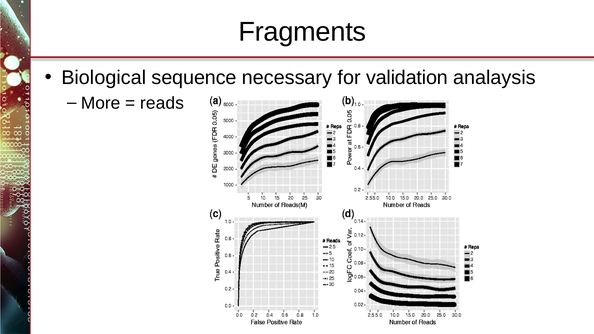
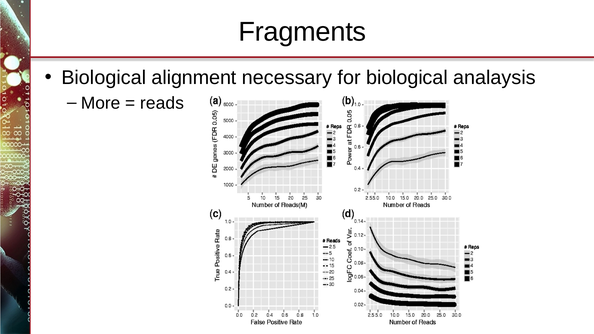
sequence: sequence -> alignment
for validation: validation -> biological
